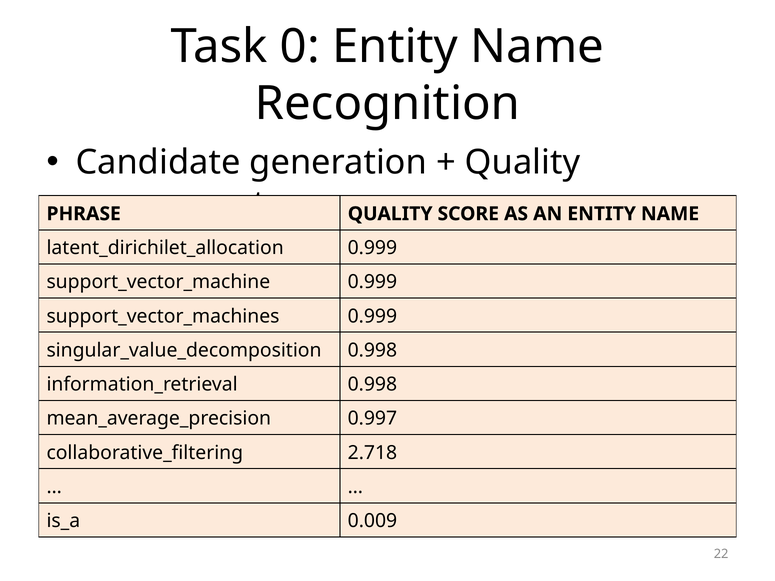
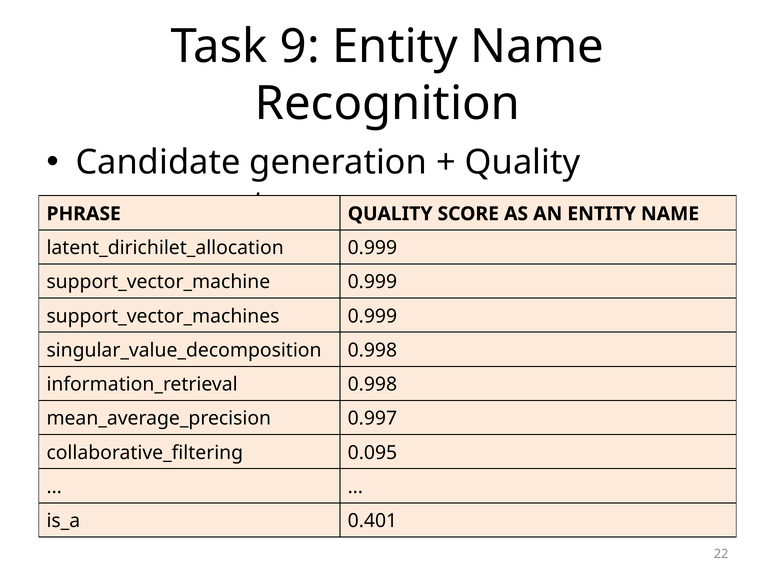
0: 0 -> 9
2.718: 2.718 -> 0.095
0.009: 0.009 -> 0.401
